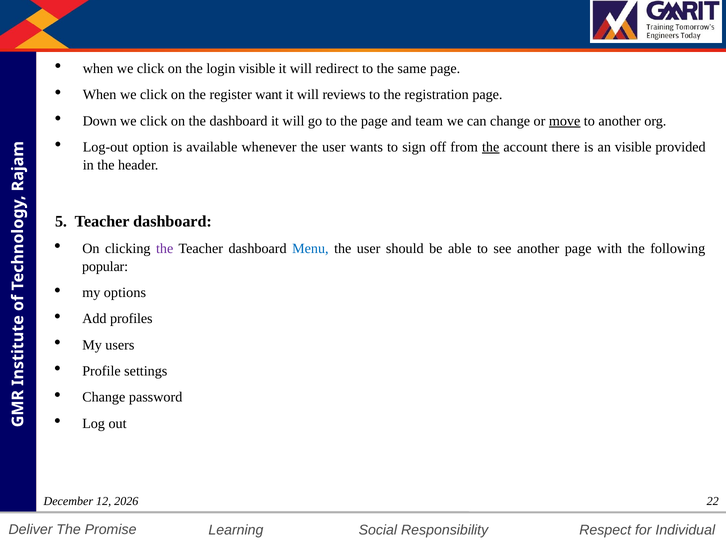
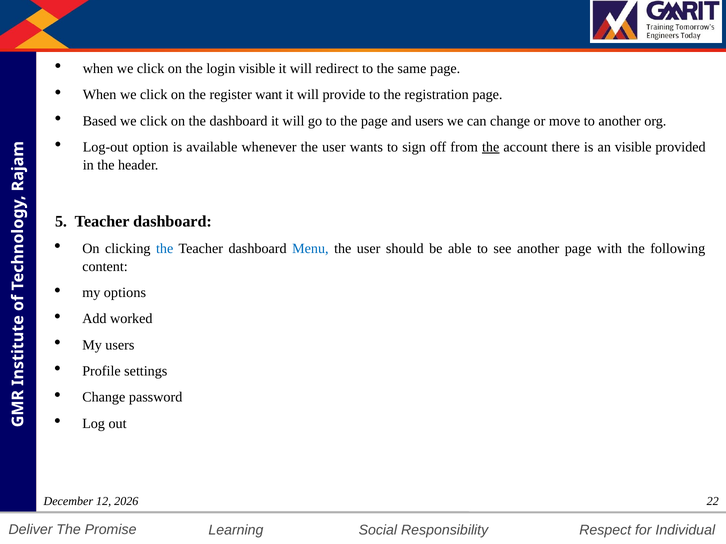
reviews: reviews -> provide
Down: Down -> Based
and team: team -> users
move underline: present -> none
the at (165, 249) colour: purple -> blue
popular: popular -> content
profiles: profiles -> worked
